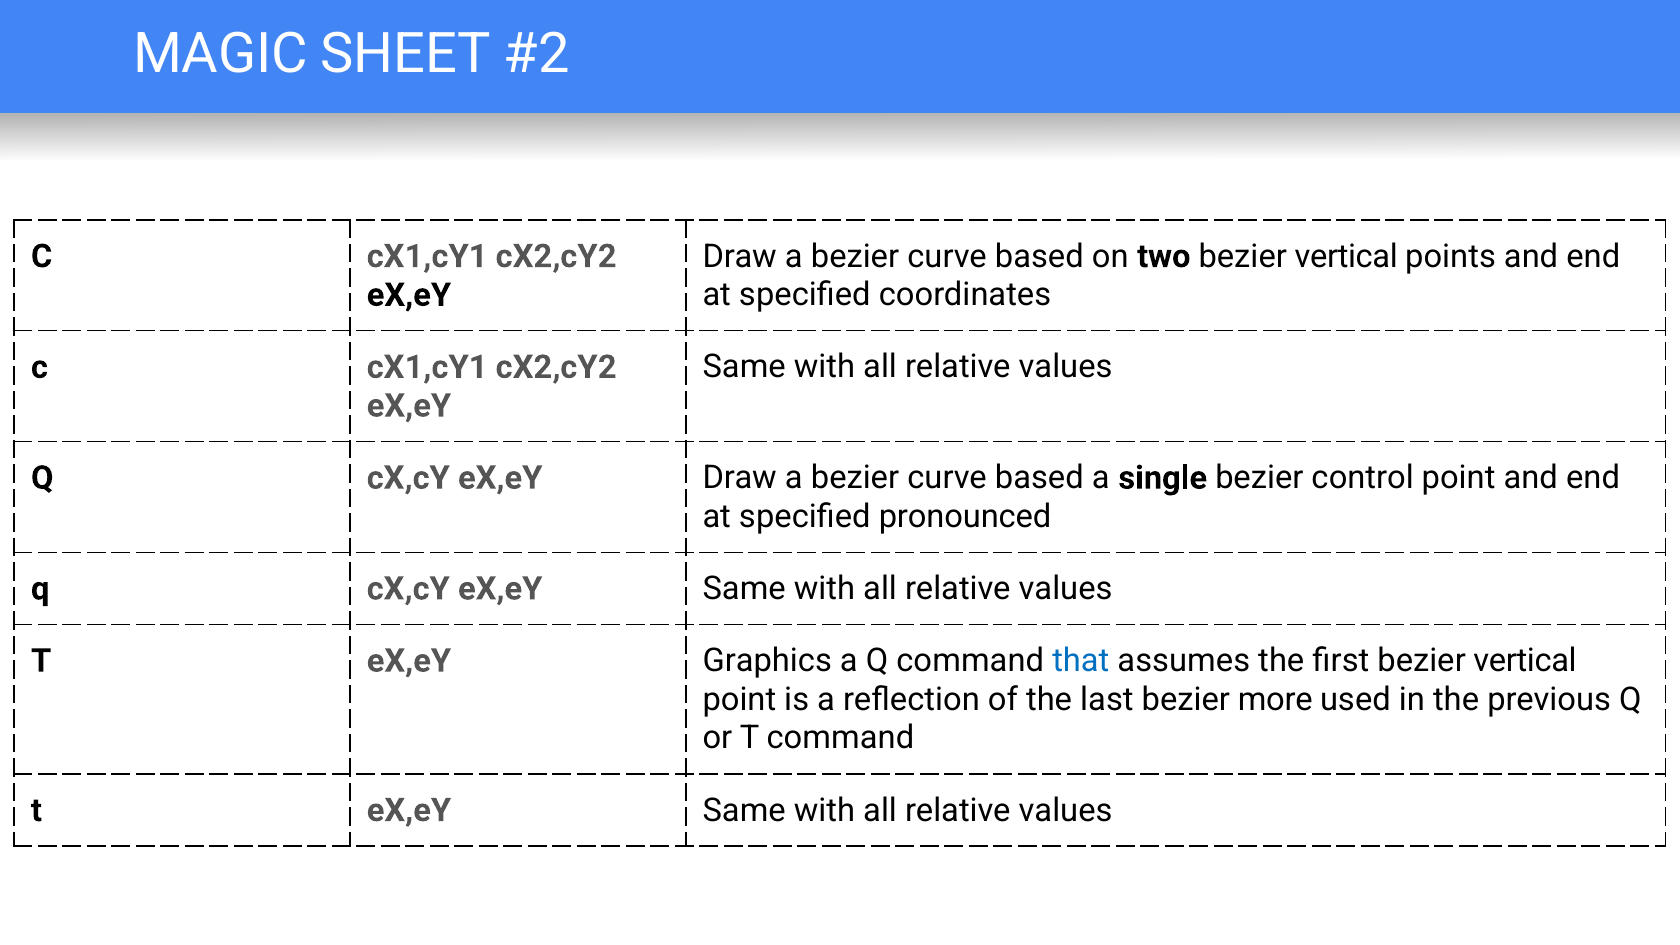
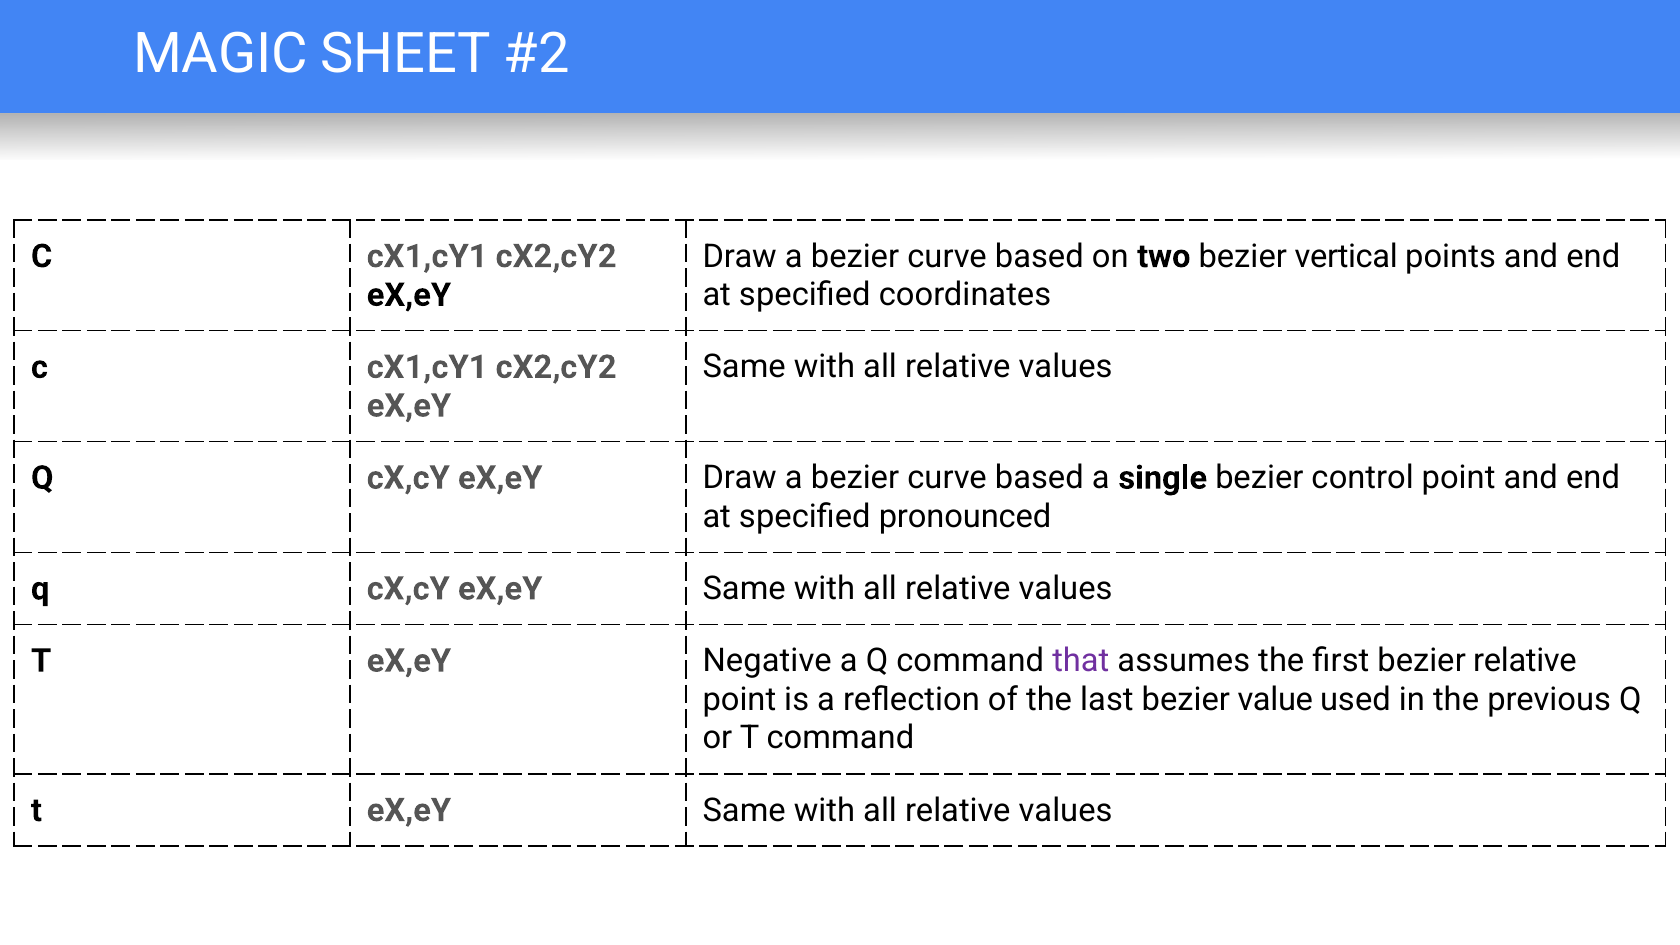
Graphics: Graphics -> Negative
that colour: blue -> purple
first bezier vertical: vertical -> relative
more: more -> value
